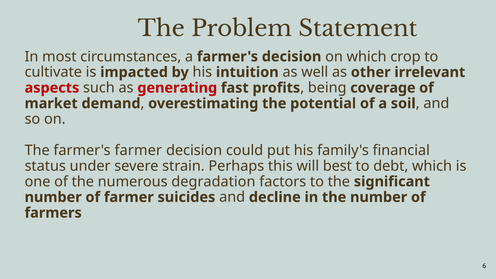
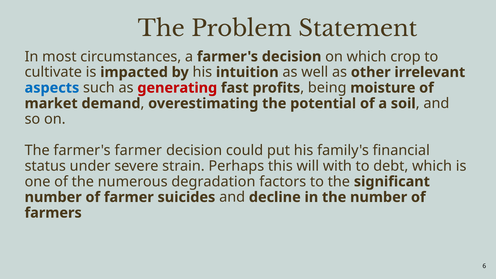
aspects colour: red -> blue
coverage: coverage -> moisture
best: best -> with
